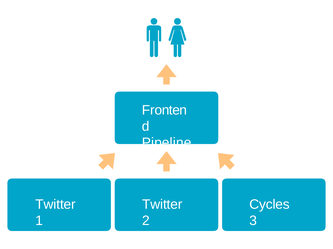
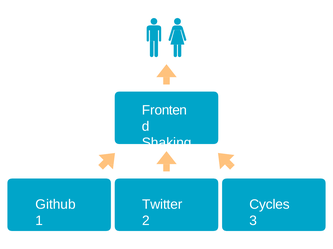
Pipeline: Pipeline -> Shaking
Twitter at (56, 205): Twitter -> Github
